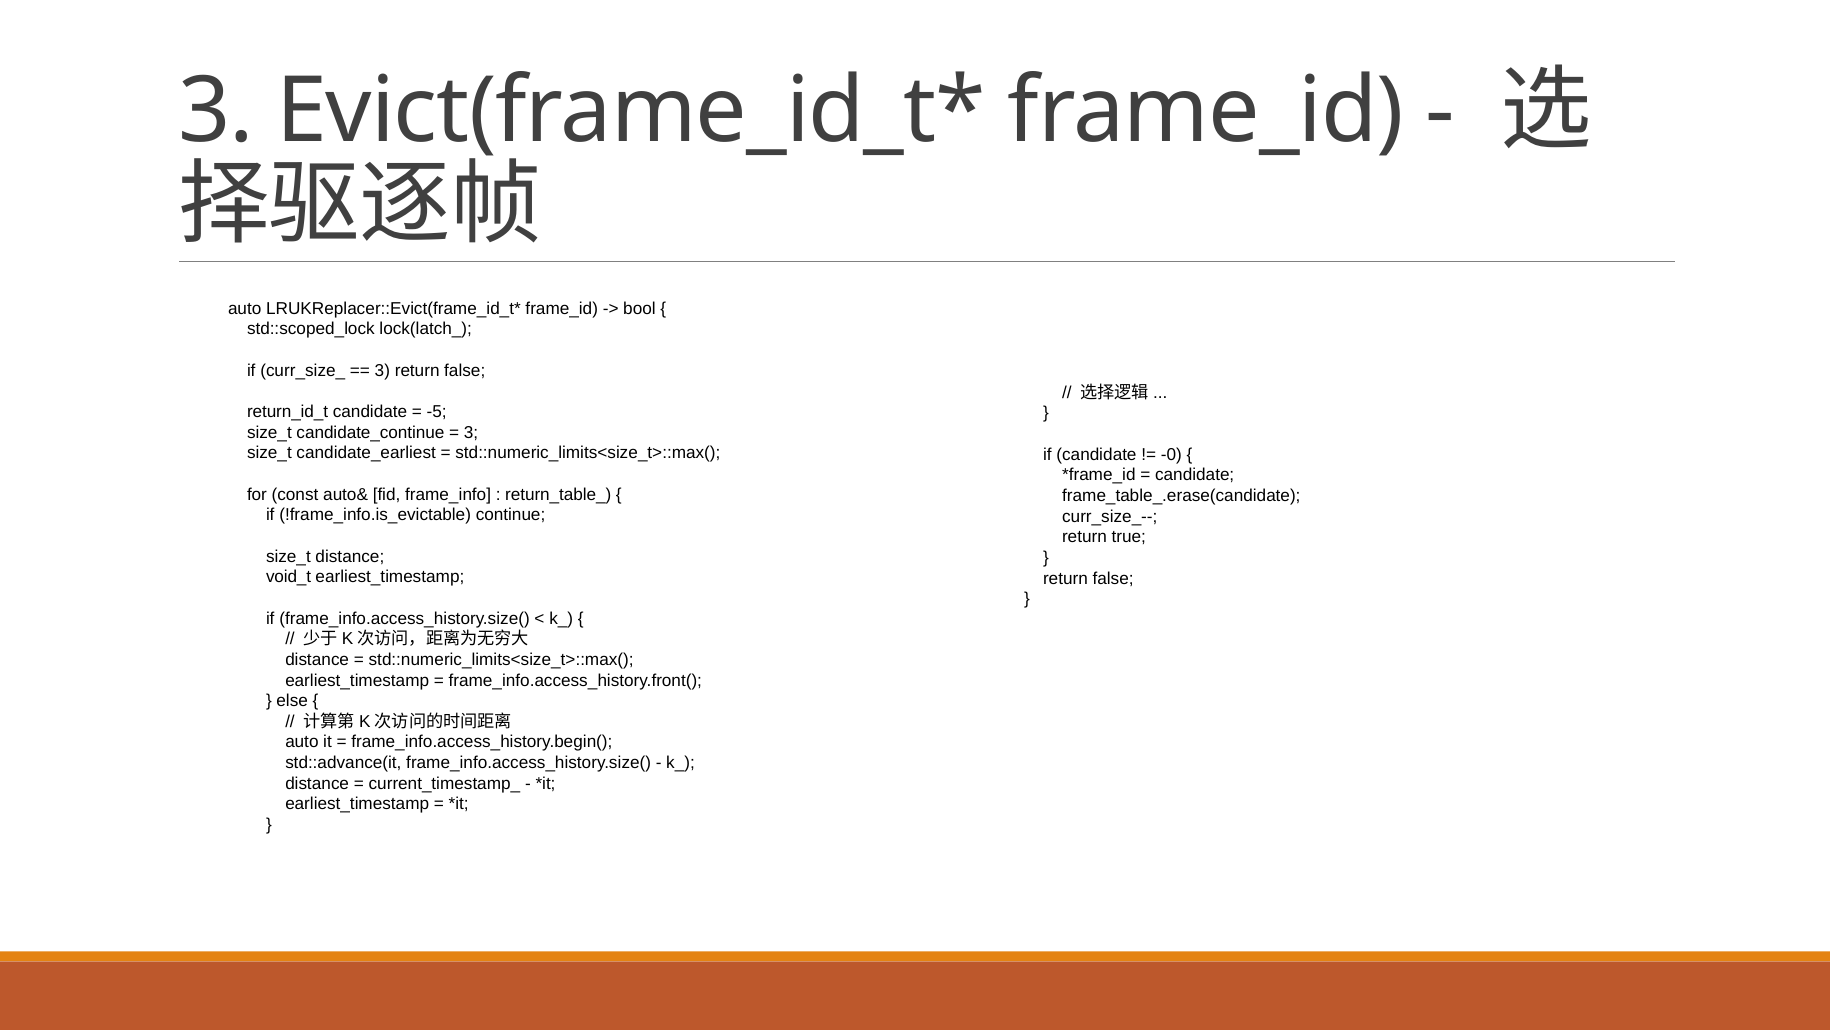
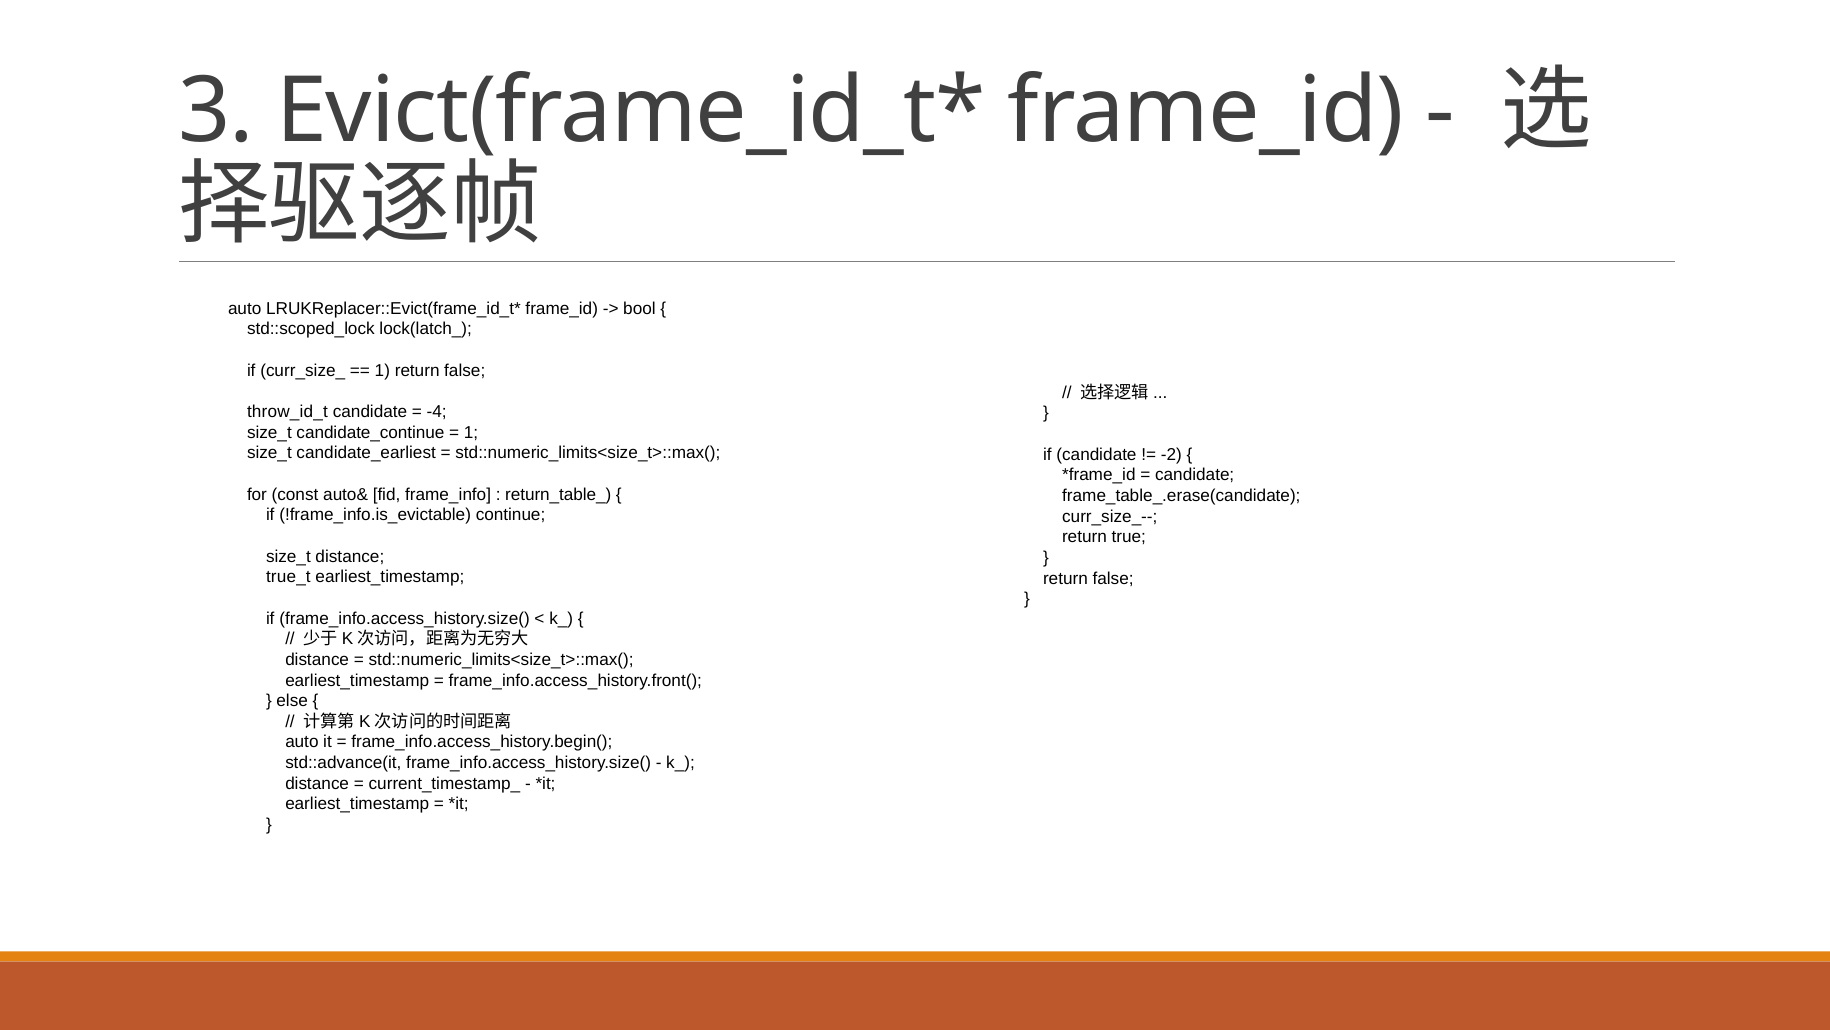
3 at (382, 370): 3 -> 1
return_id_t: return_id_t -> throw_id_t
-5: -5 -> -4
3 at (471, 432): 3 -> 1
-0: -0 -> -2
void_t: void_t -> true_t
